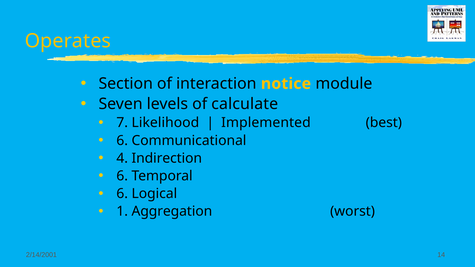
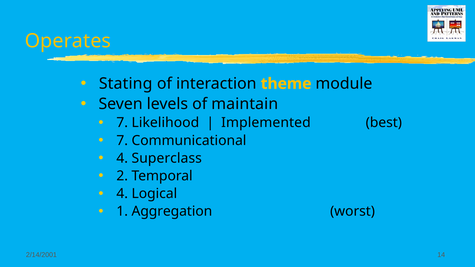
Section: Section -> Stating
notice: notice -> theme
calculate: calculate -> maintain
6 at (122, 141): 6 -> 7
Indirection: Indirection -> Superclass
6 at (122, 176): 6 -> 2
6 at (122, 194): 6 -> 4
